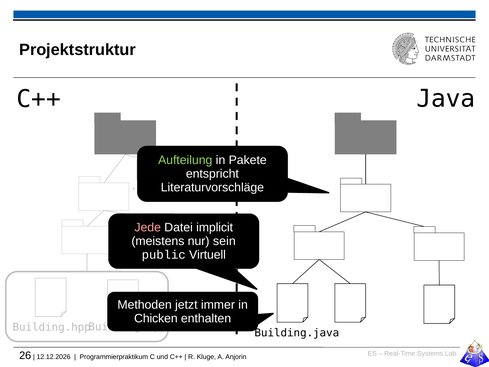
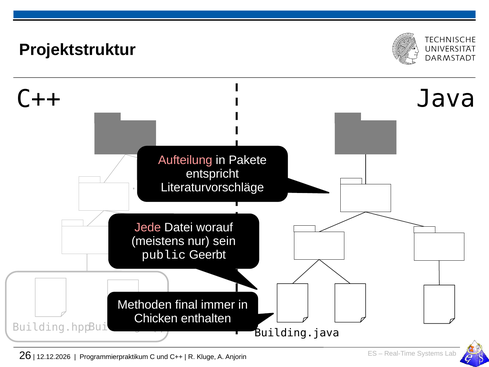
Aufteilung colour: light green -> pink
implicit: implicit -> worauf
Virtuell: Virtuell -> Geerbt
jetzt: jetzt -> final
